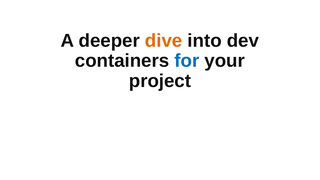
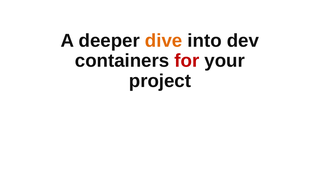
for colour: blue -> red
